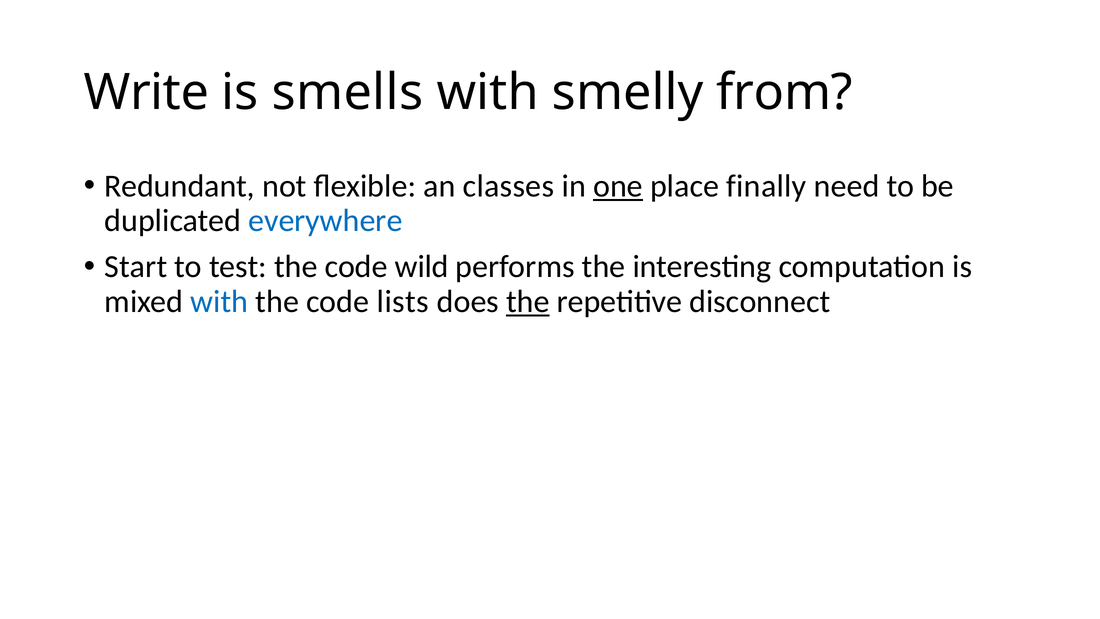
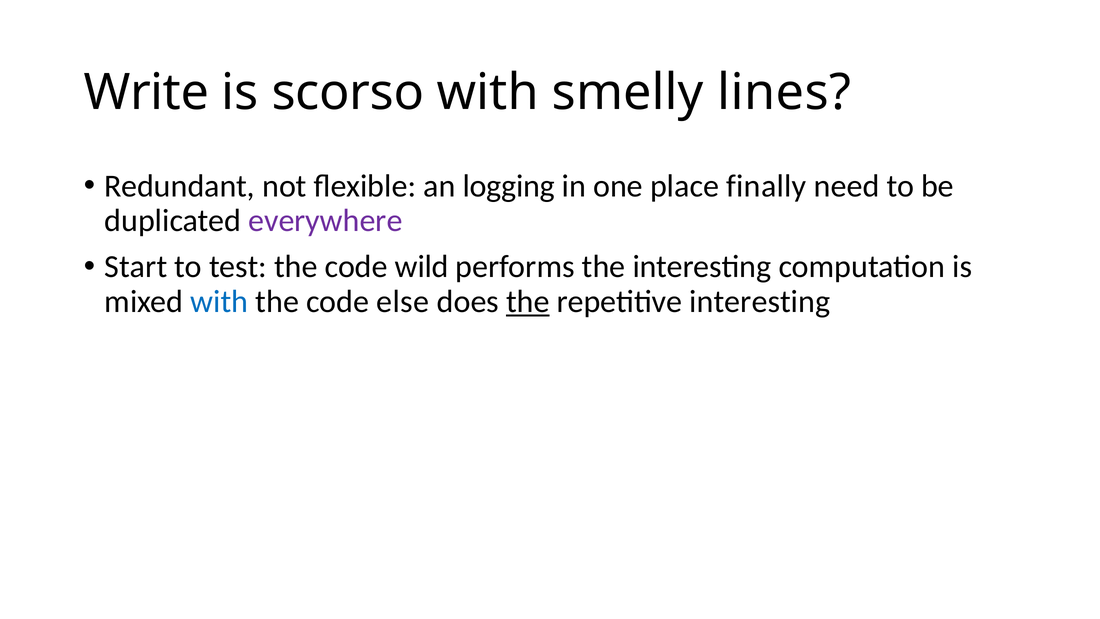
smells: smells -> scorso
from: from -> lines
classes: classes -> logging
one underline: present -> none
everywhere colour: blue -> purple
lists: lists -> else
repetitive disconnect: disconnect -> interesting
